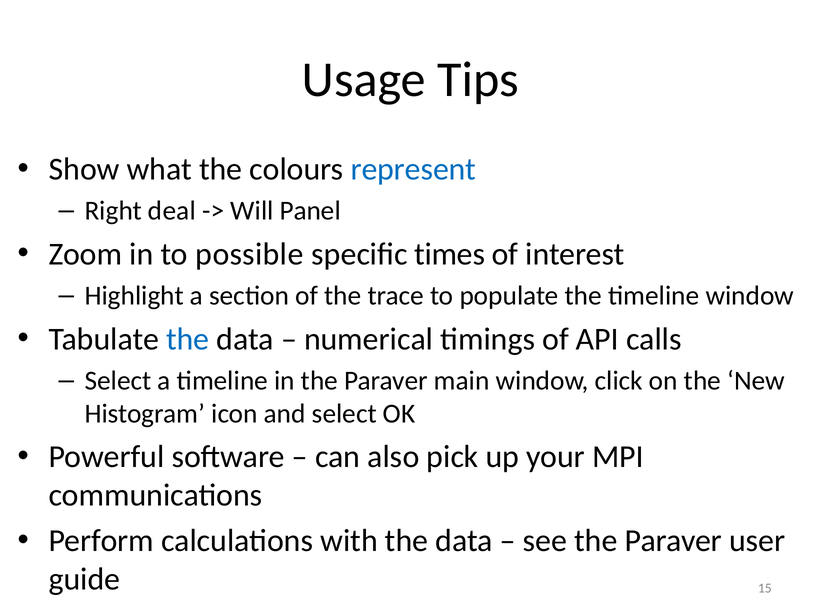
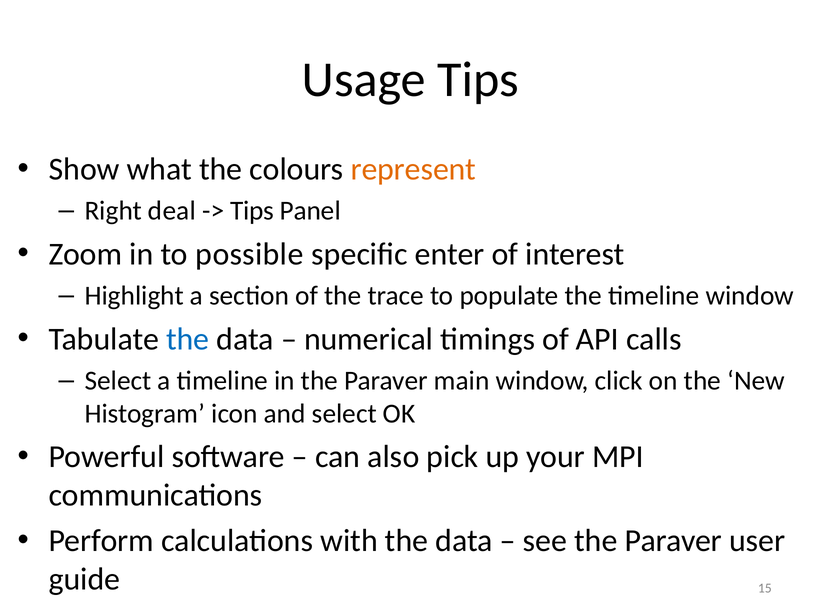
represent colour: blue -> orange
Will at (252, 211): Will -> Tips
times: times -> enter
